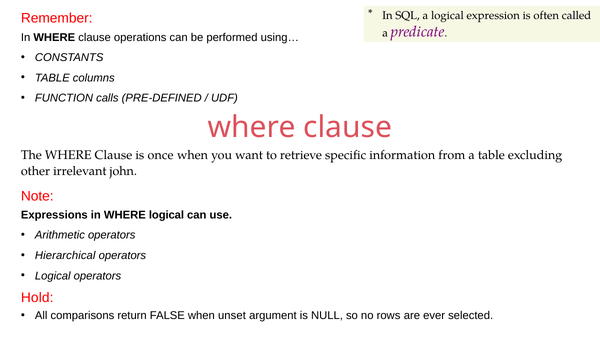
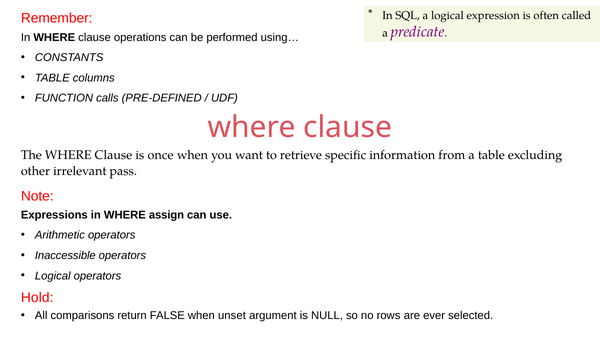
john: john -> pass
WHERE logical: logical -> assign
Hierarchical: Hierarchical -> Inaccessible
